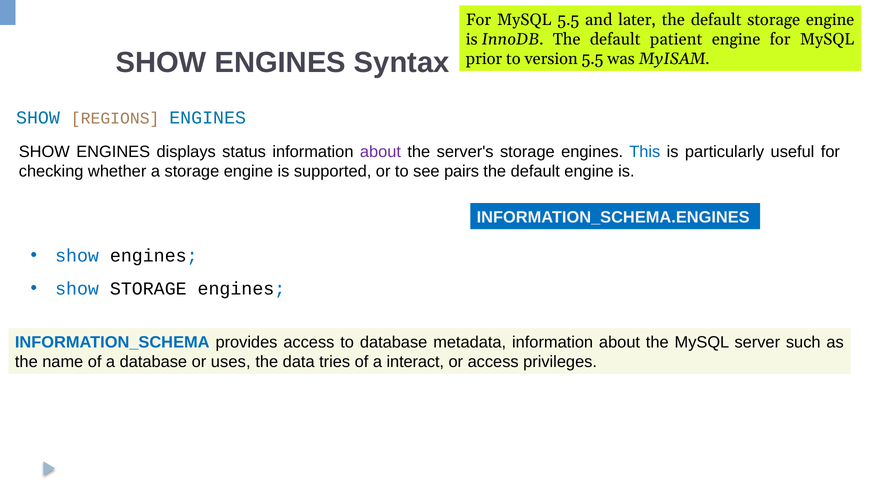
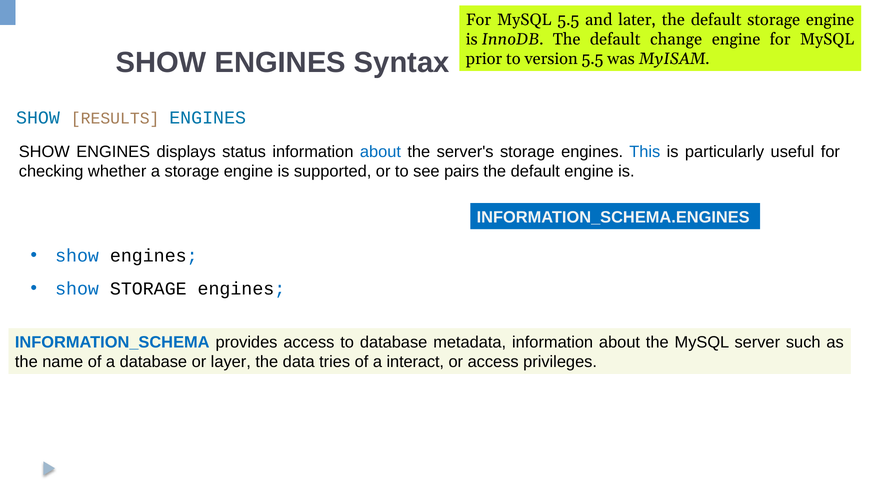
patient: patient -> change
REGIONS: REGIONS -> RESULTS
about at (380, 152) colour: purple -> blue
uses: uses -> layer
